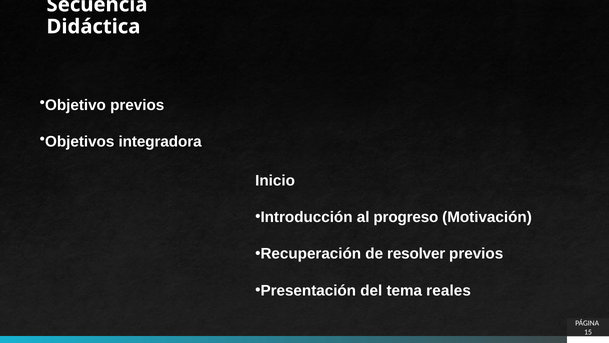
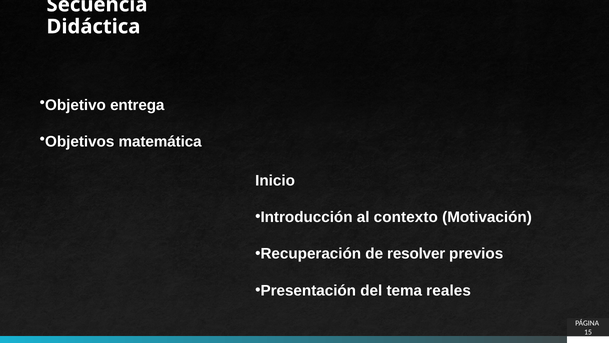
Objetivo previos: previos -> entrega
integradora: integradora -> matemática
progreso: progreso -> contexto
